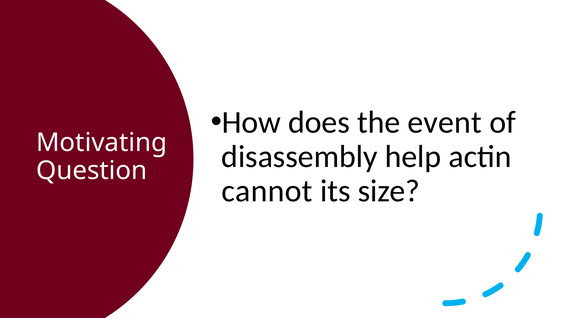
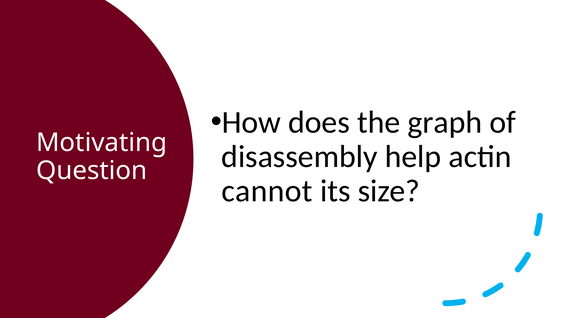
event: event -> graph
